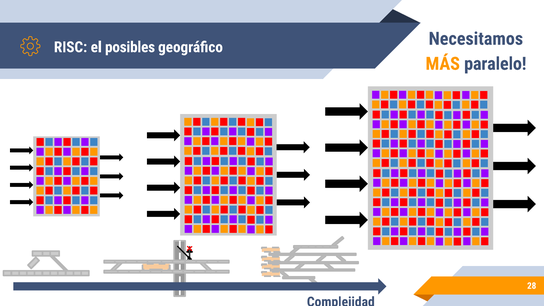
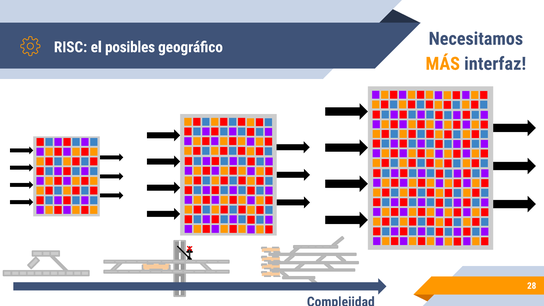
paralelo: paralelo -> interfaz
